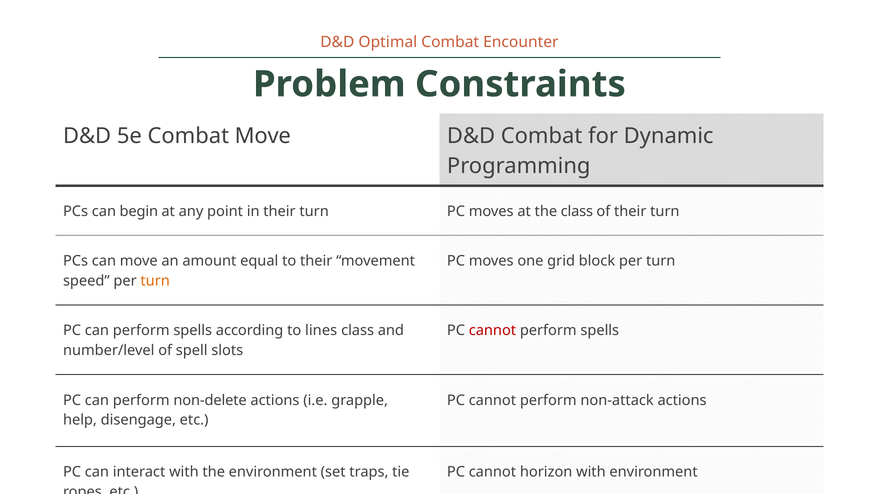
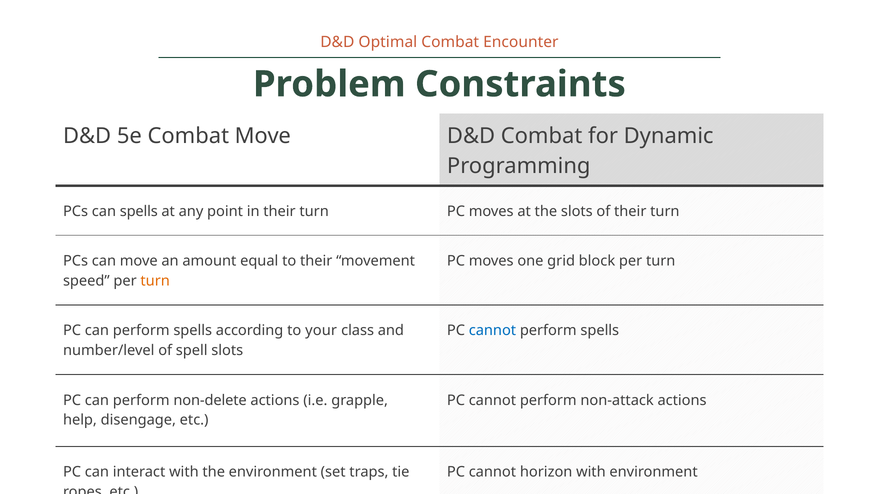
can begin: begin -> spells
the class: class -> slots
lines: lines -> your
cannot at (492, 331) colour: red -> blue
